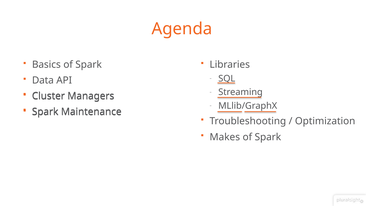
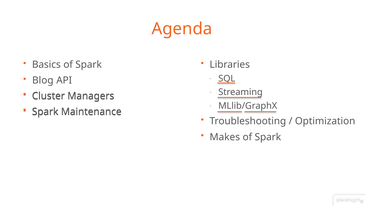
Data: Data -> Blog
